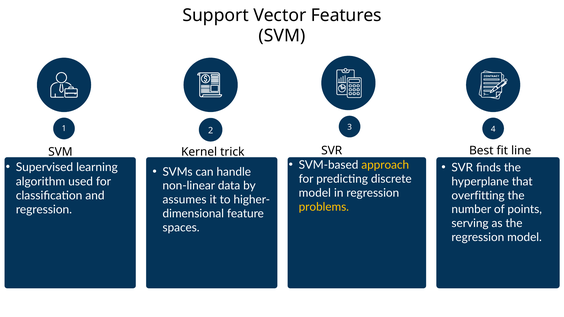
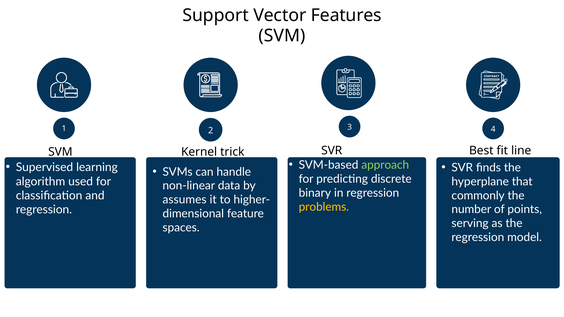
approach colour: yellow -> light green
model at (315, 193): model -> binary
overfitting: overfitting -> commonly
